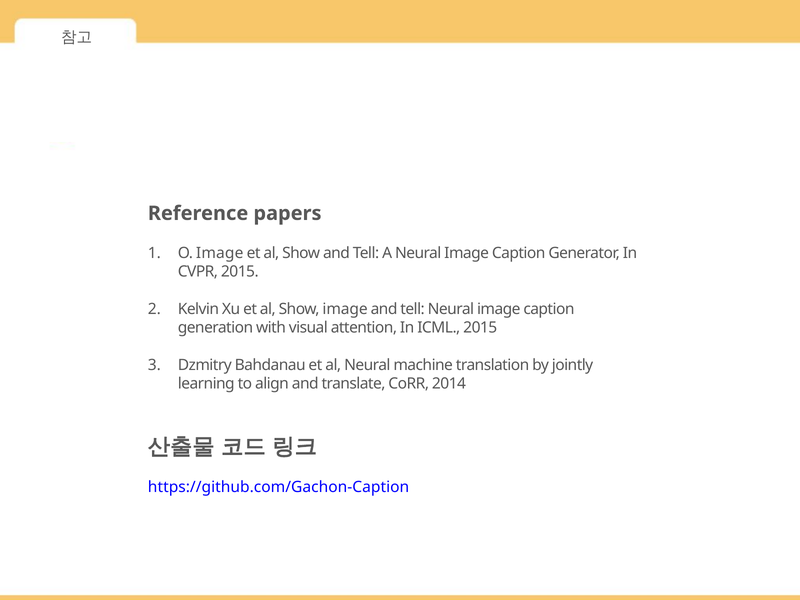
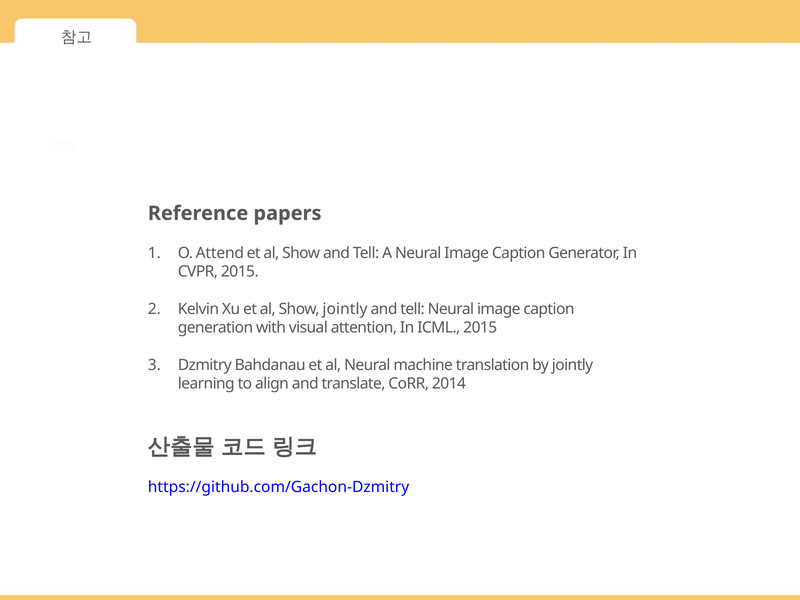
O Image: Image -> Attend
Show image: image -> jointly
https://github.com/Gachon-Caption: https://github.com/Gachon-Caption -> https://github.com/Gachon-Dzmitry
